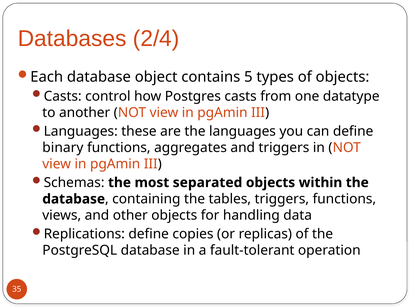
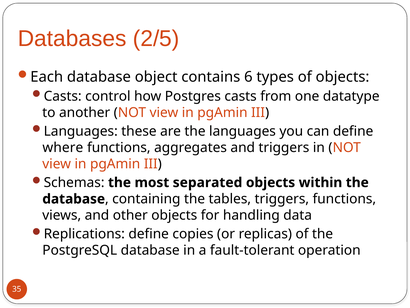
2/4: 2/4 -> 2/5
5: 5 -> 6
binary: binary -> where
